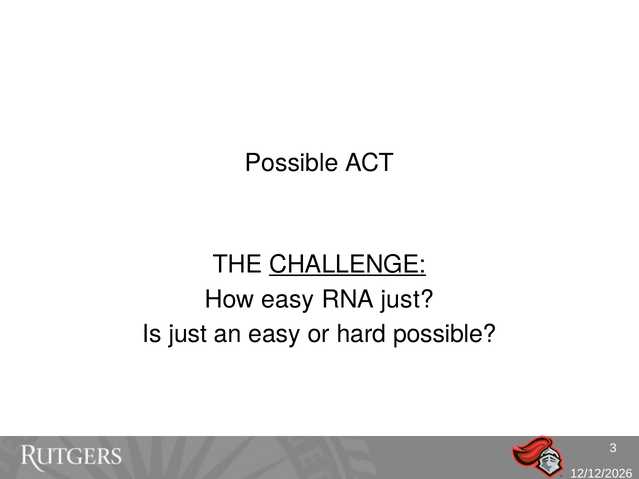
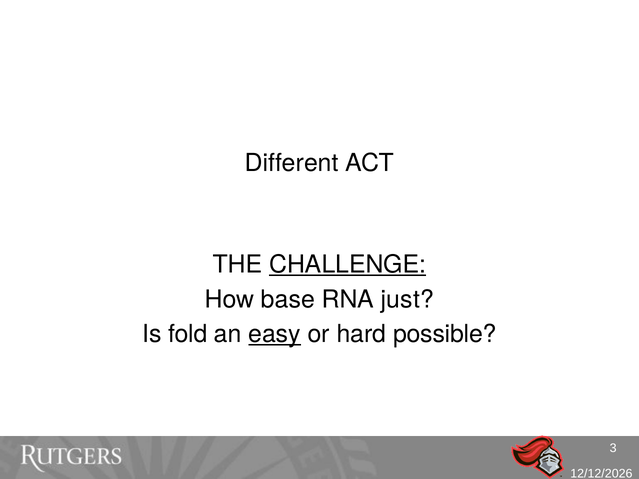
Possible at (292, 163): Possible -> Different
How easy: easy -> base
Is just: just -> fold
easy at (275, 334) underline: none -> present
